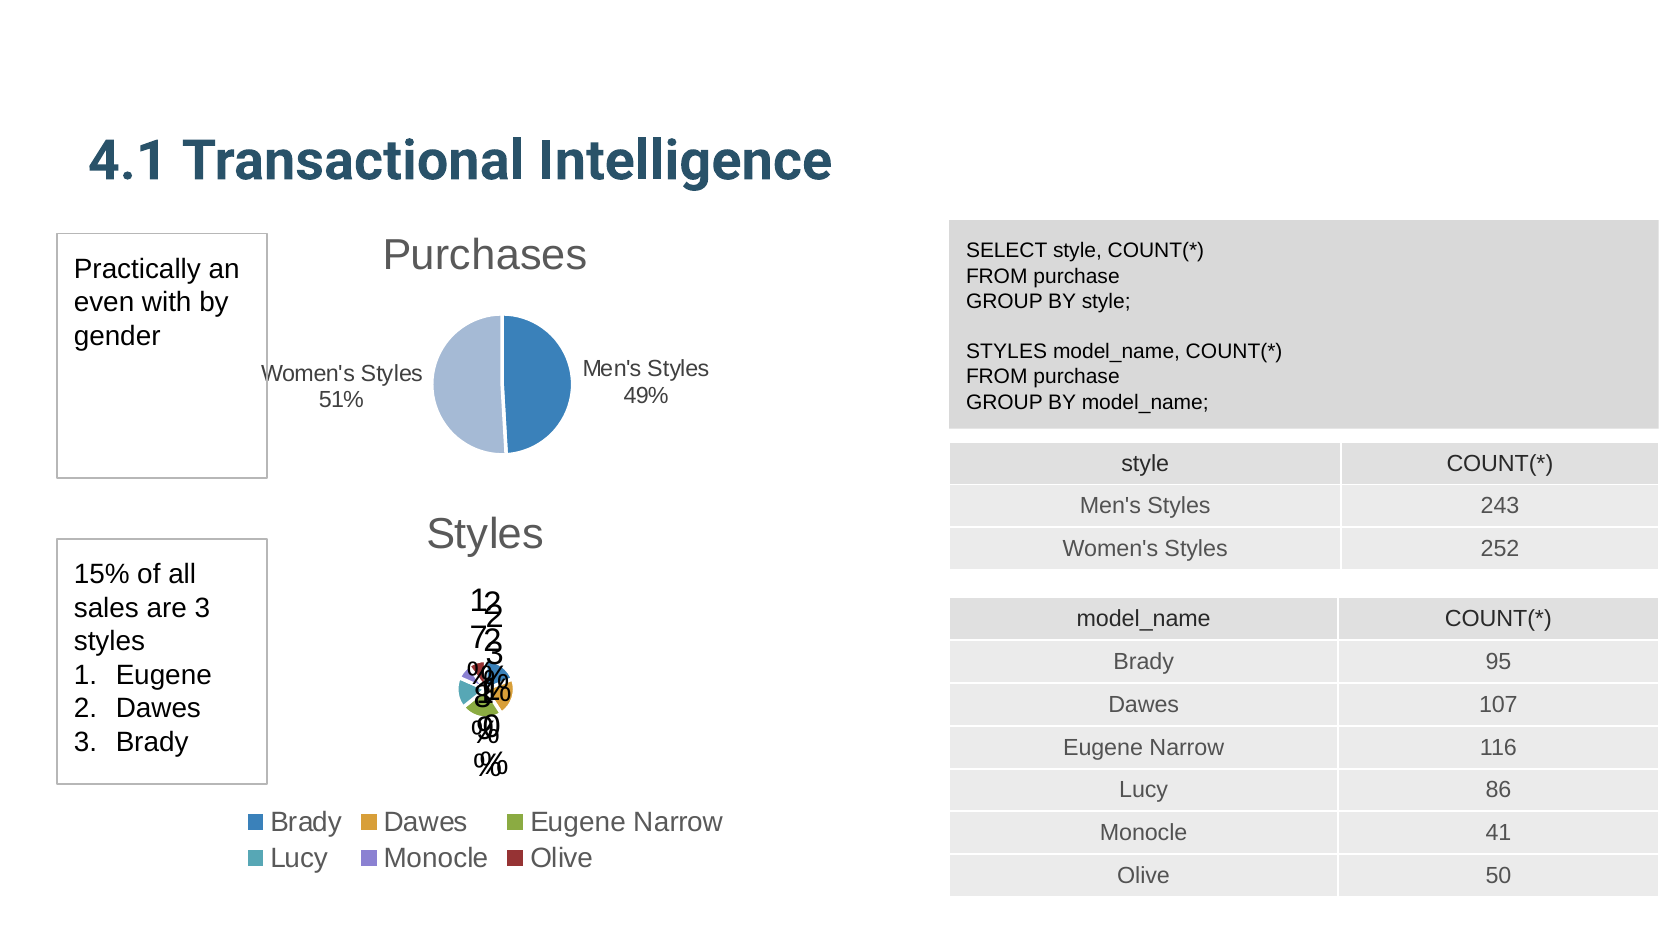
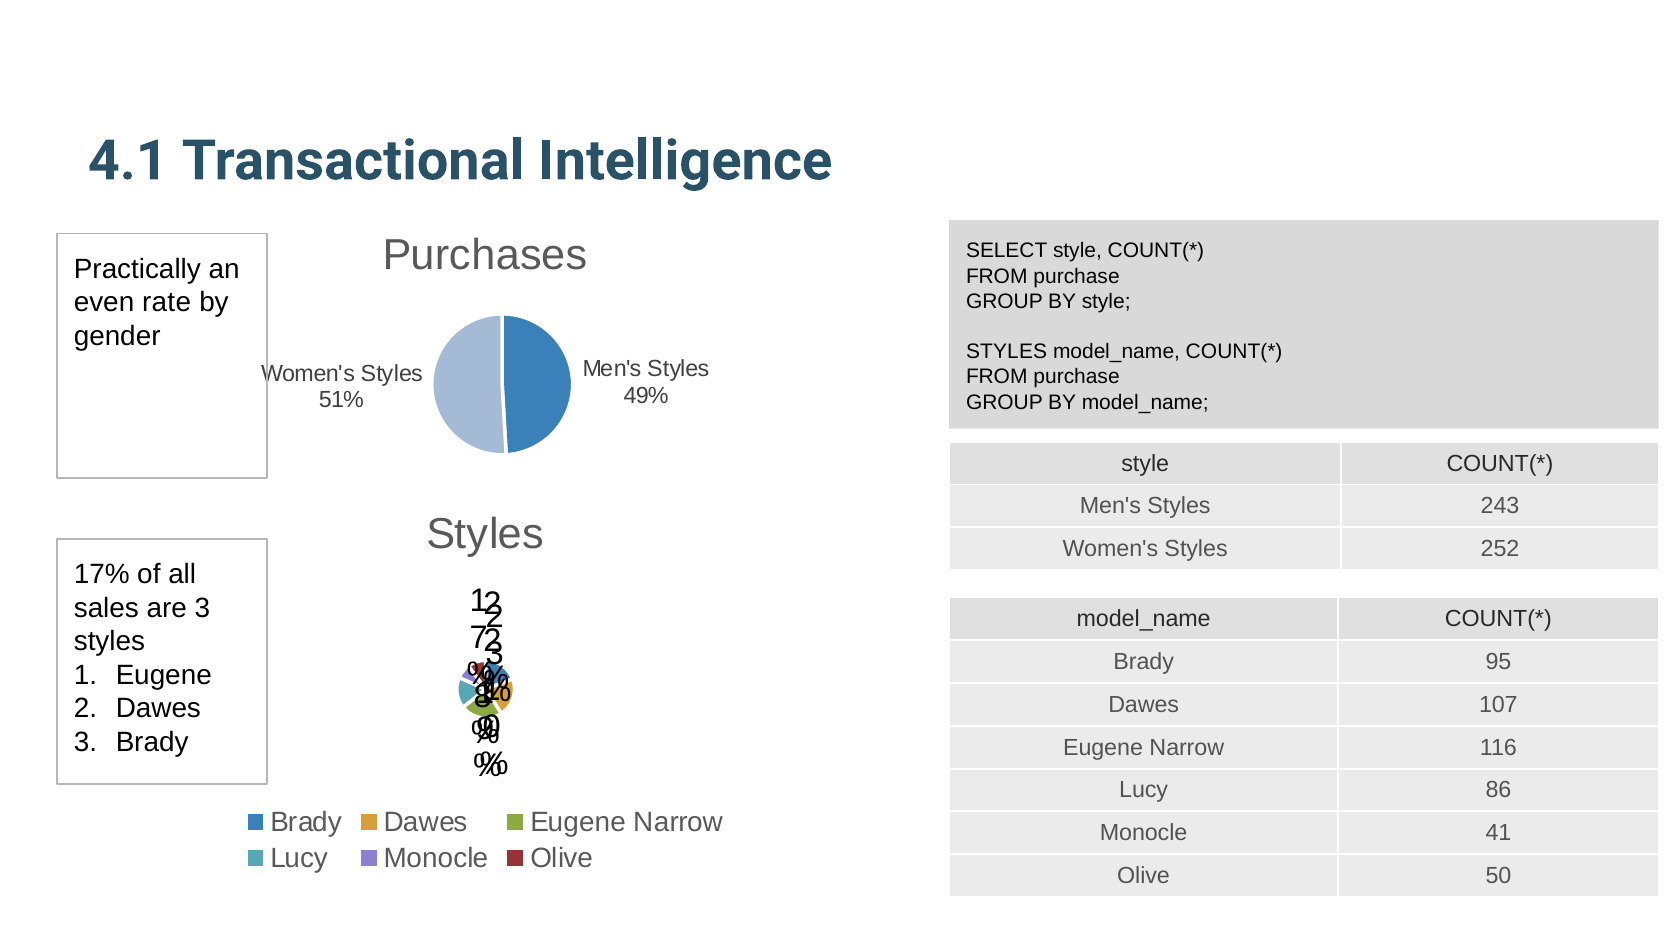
with: with -> rate
15%: 15% -> 17%
